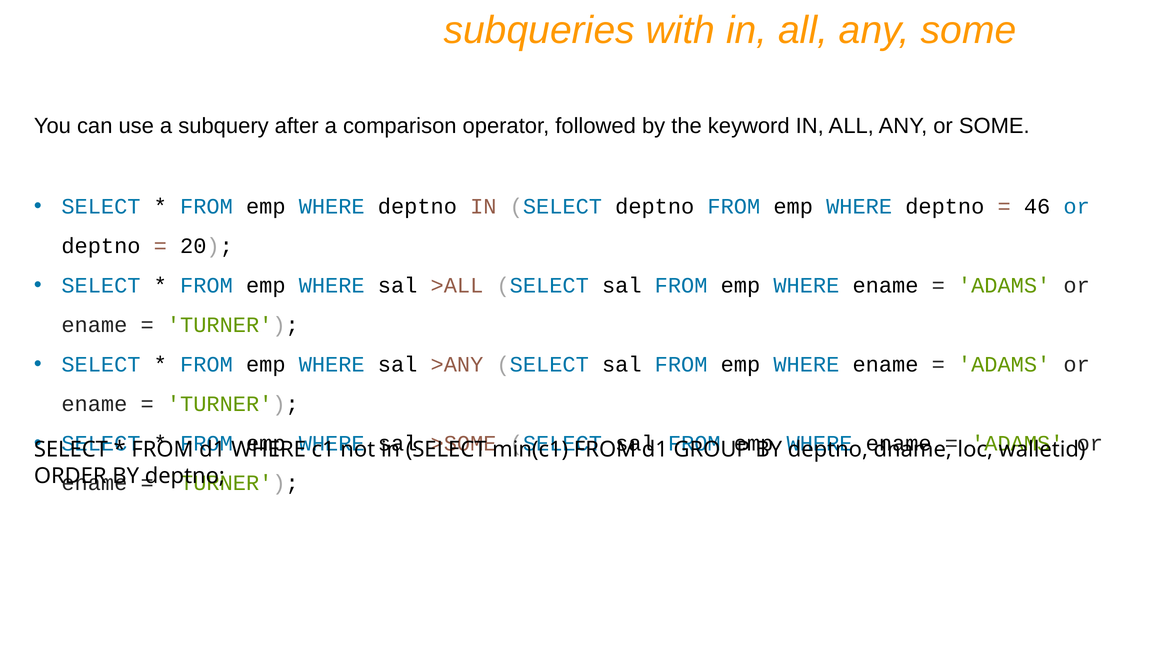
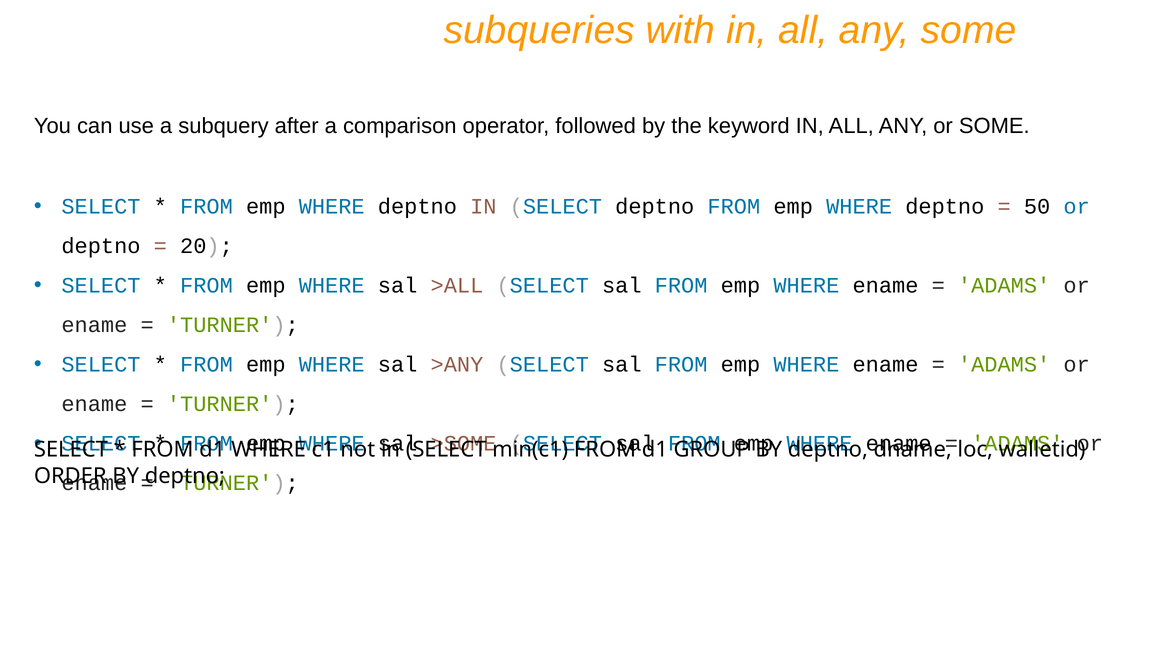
46: 46 -> 50
